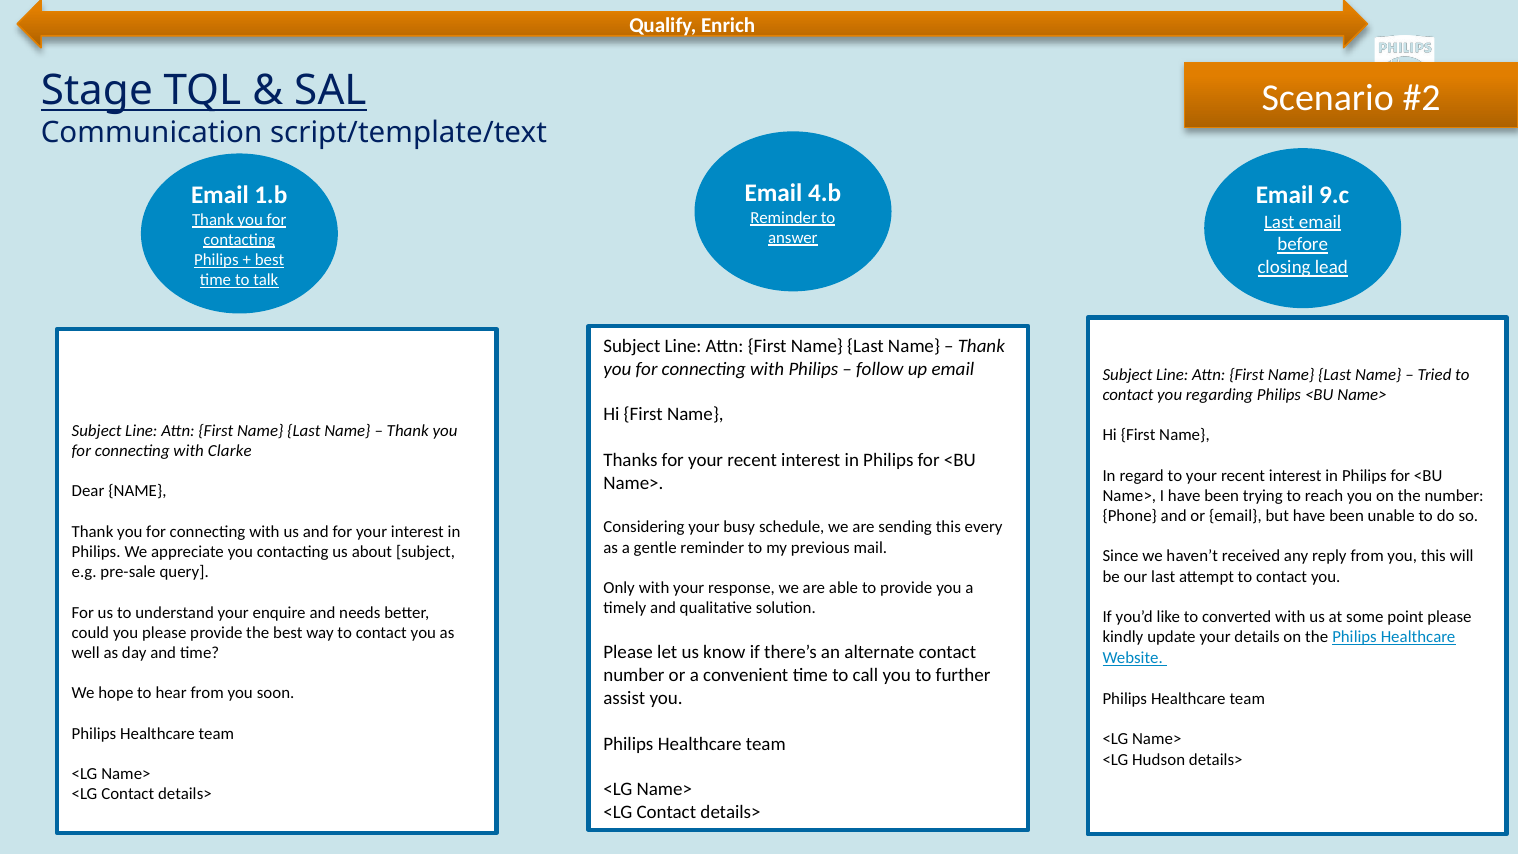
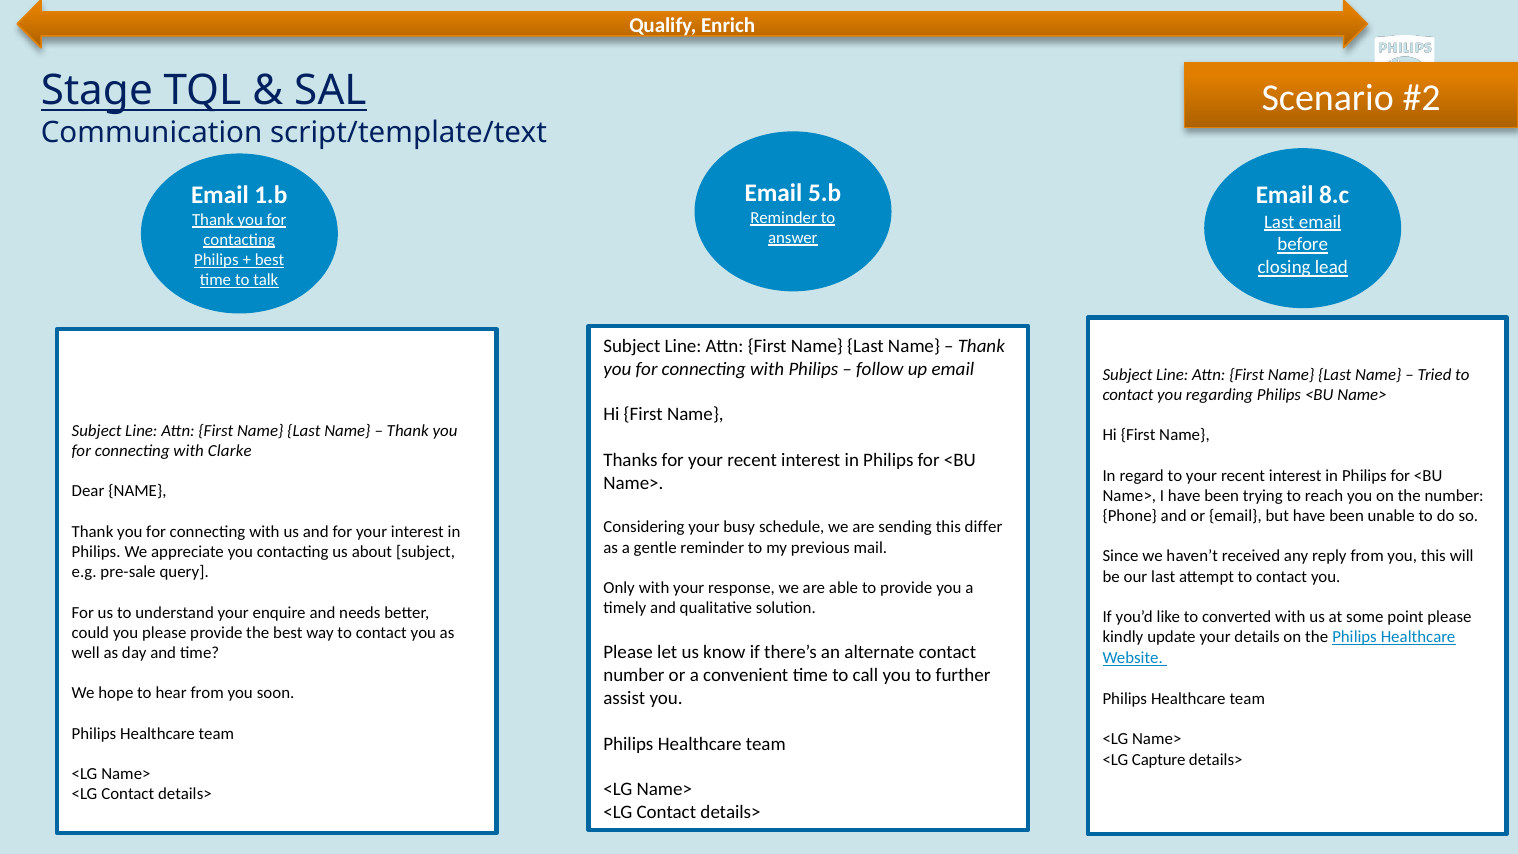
4.b: 4.b -> 5.b
9.c: 9.c -> 8.c
every: every -> differ
Hudson: Hudson -> Capture
